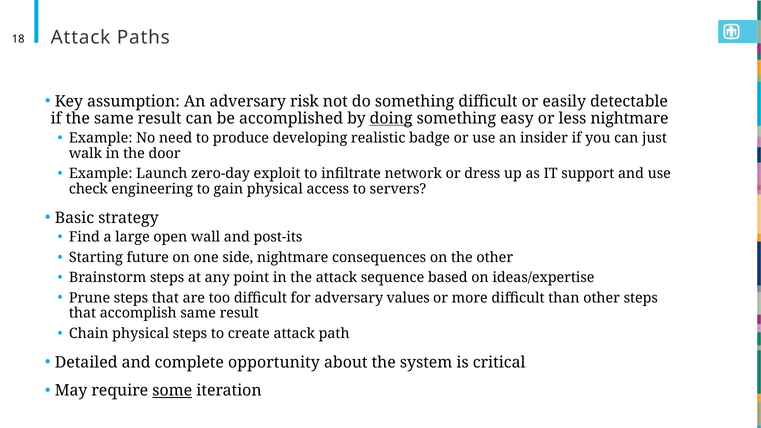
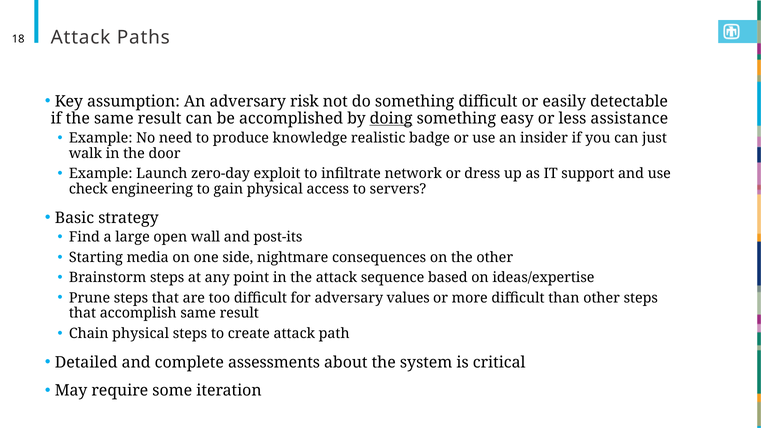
less nightmare: nightmare -> assistance
developing: developing -> knowledge
future: future -> media
opportunity: opportunity -> assessments
some underline: present -> none
